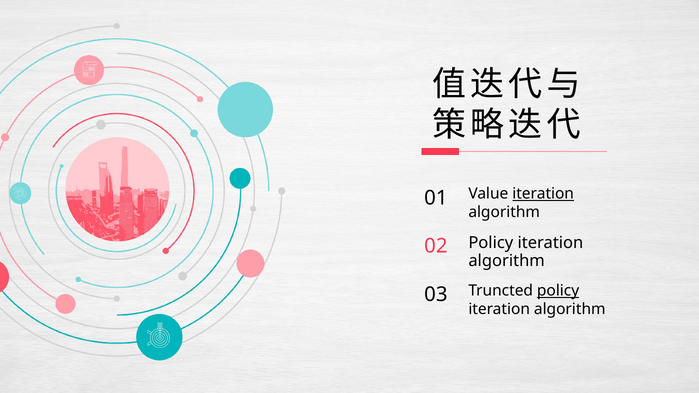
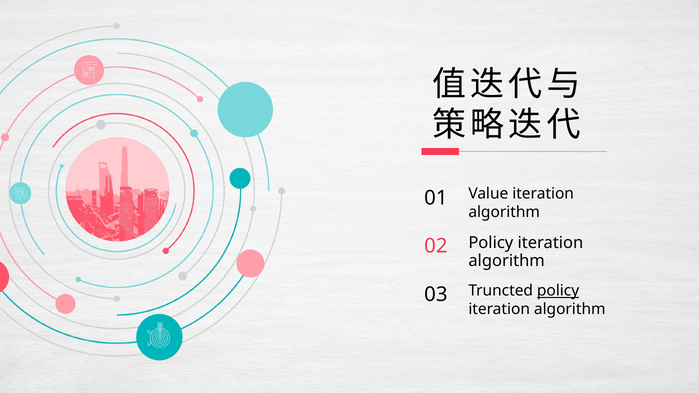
iteration at (543, 194) underline: present -> none
